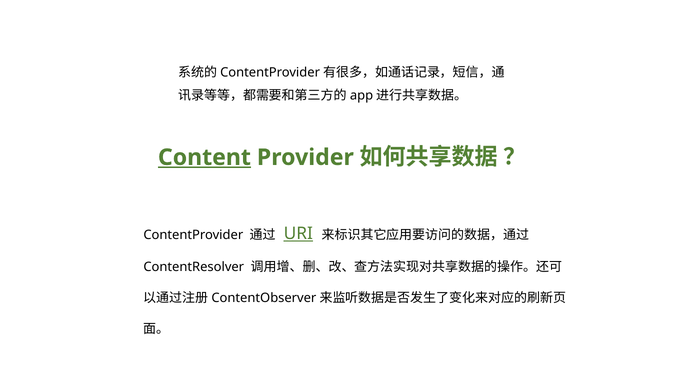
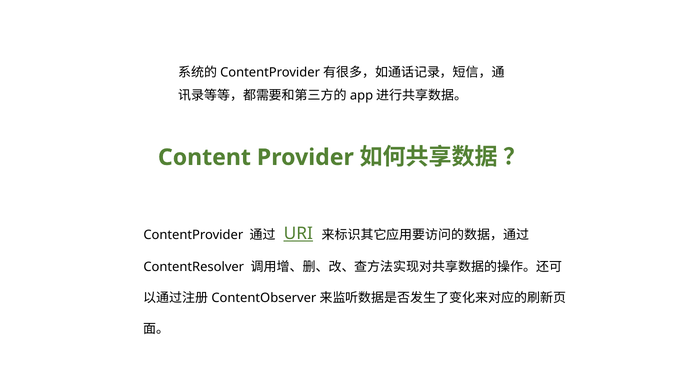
Content underline: present -> none
